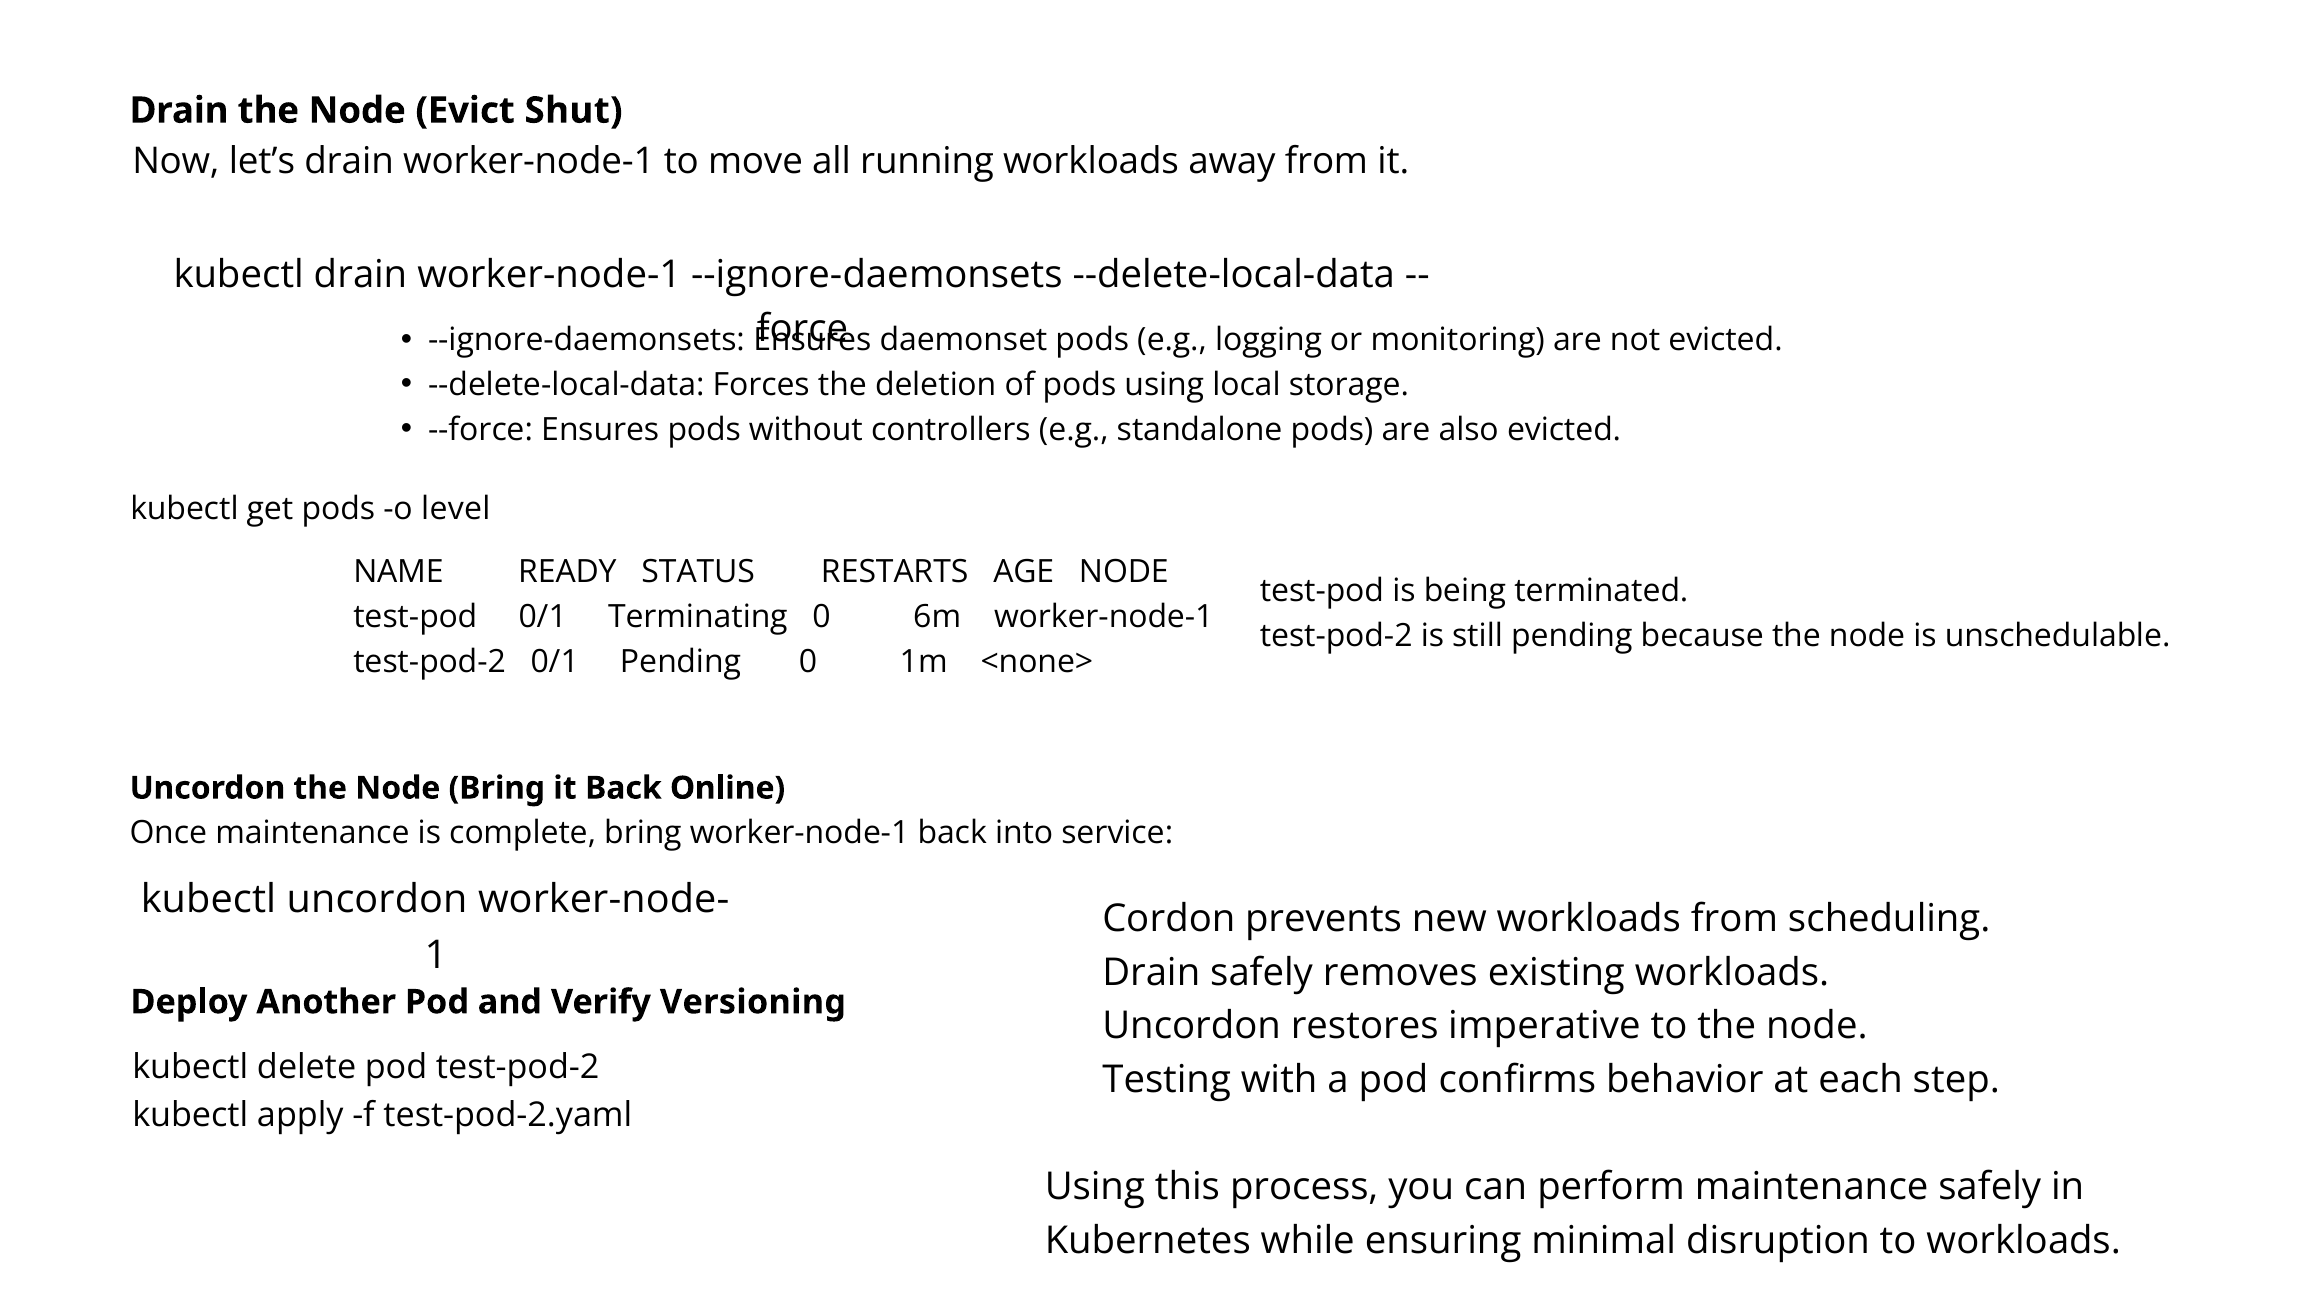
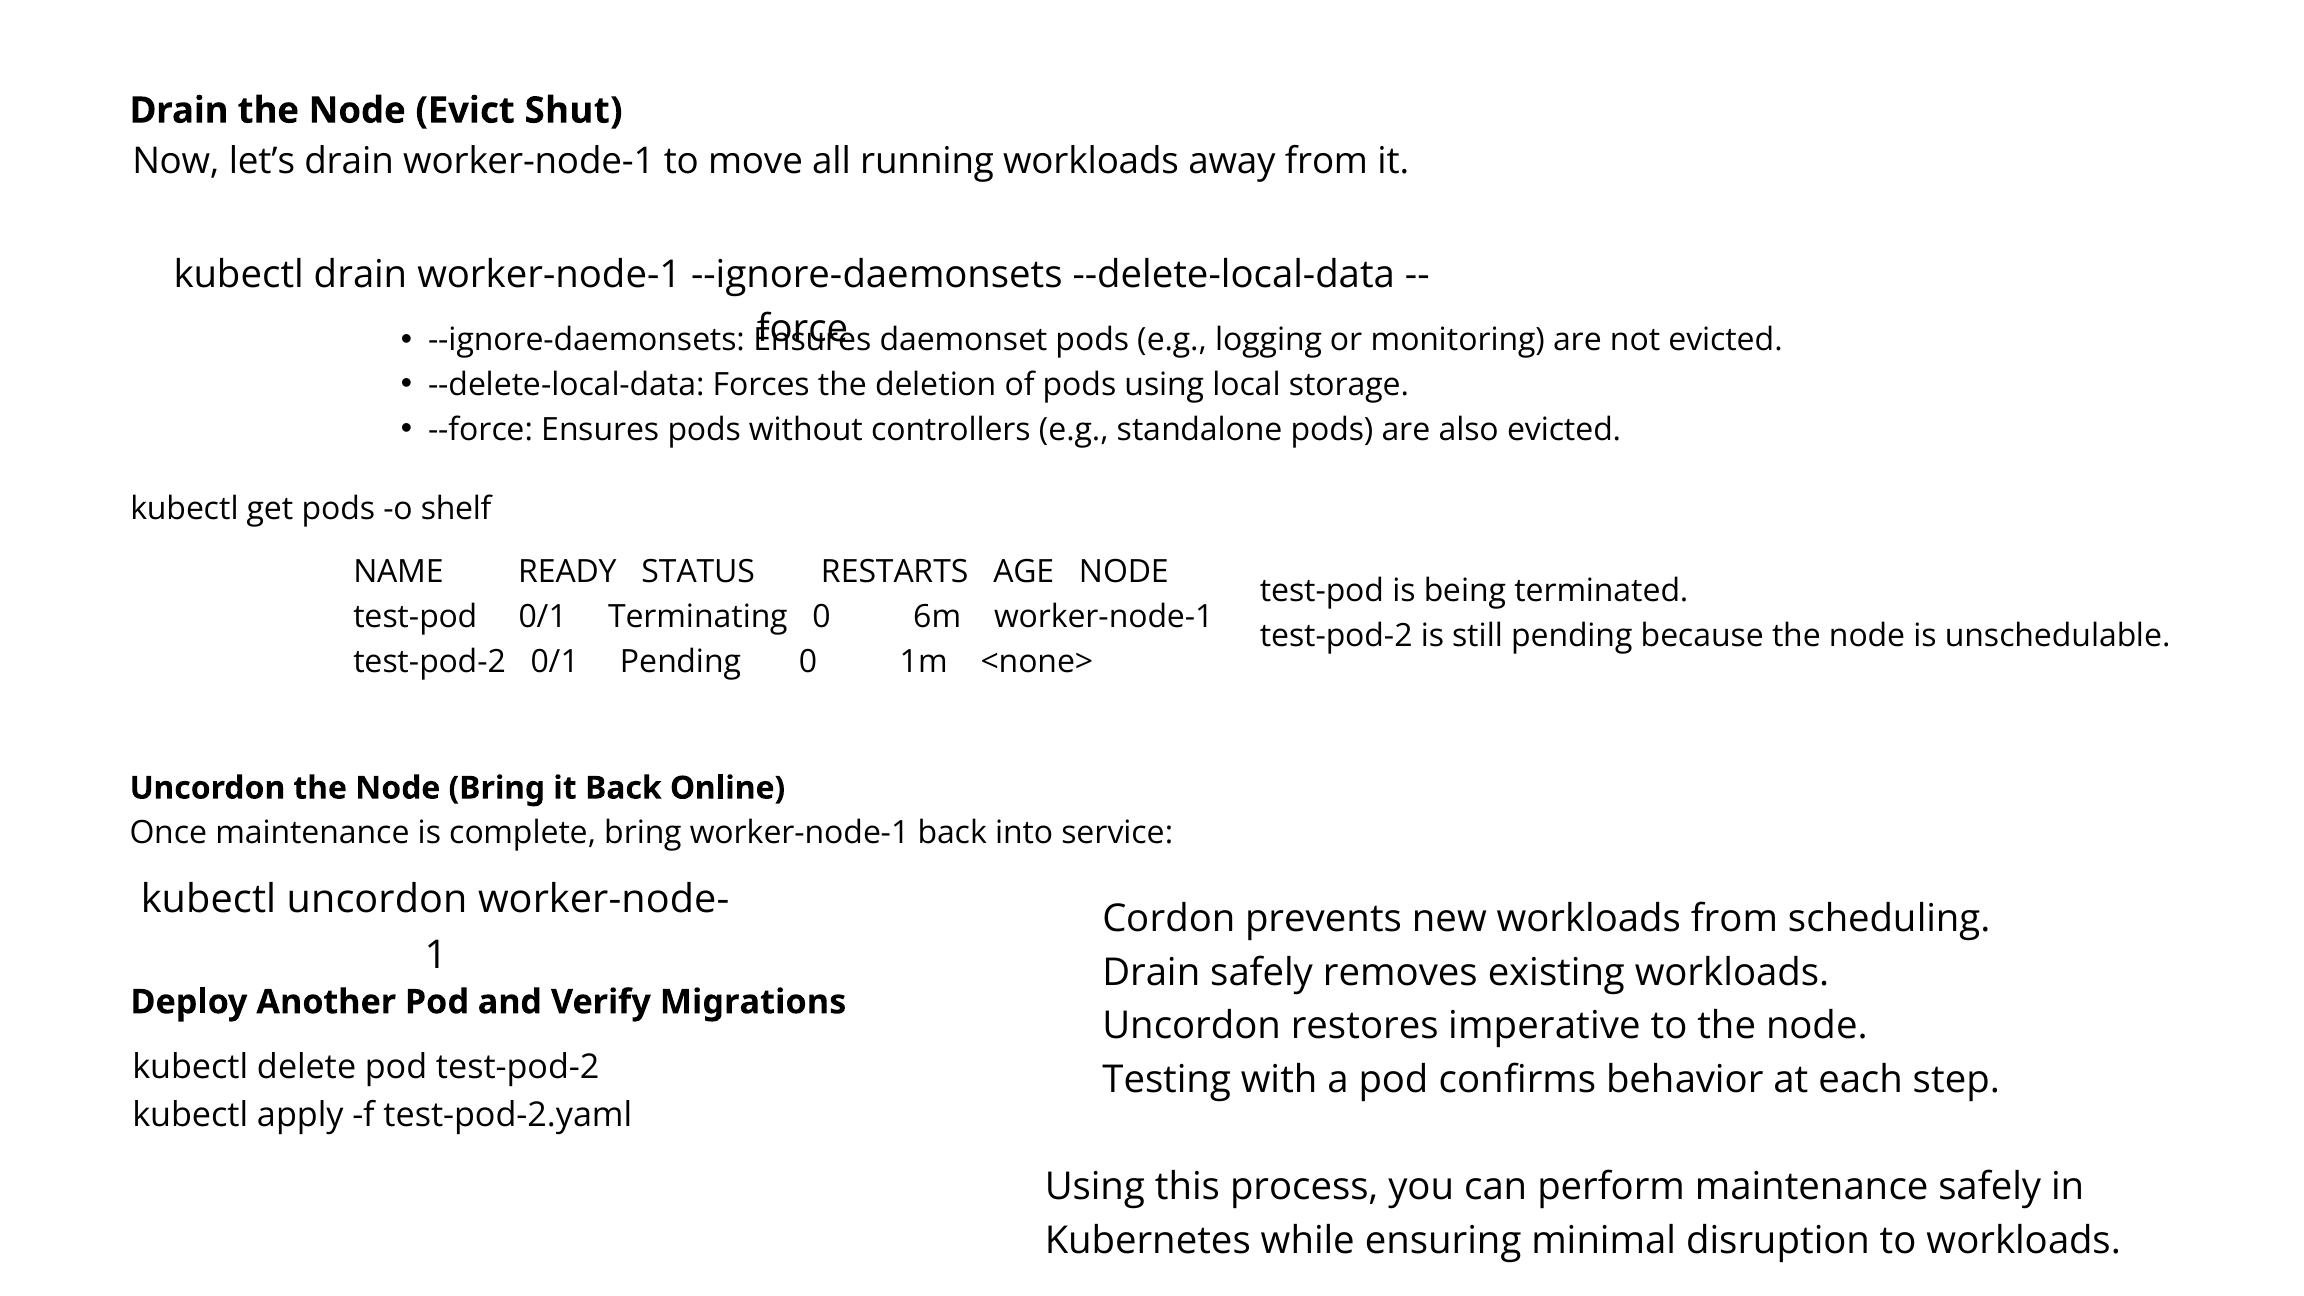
level: level -> shelf
Versioning: Versioning -> Migrations
